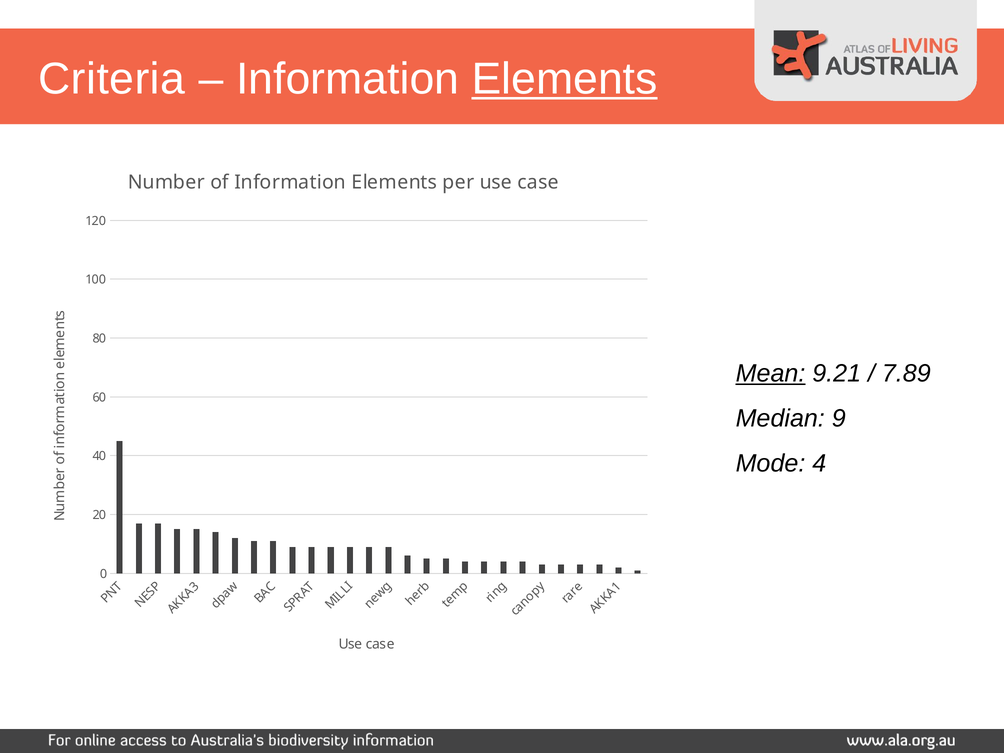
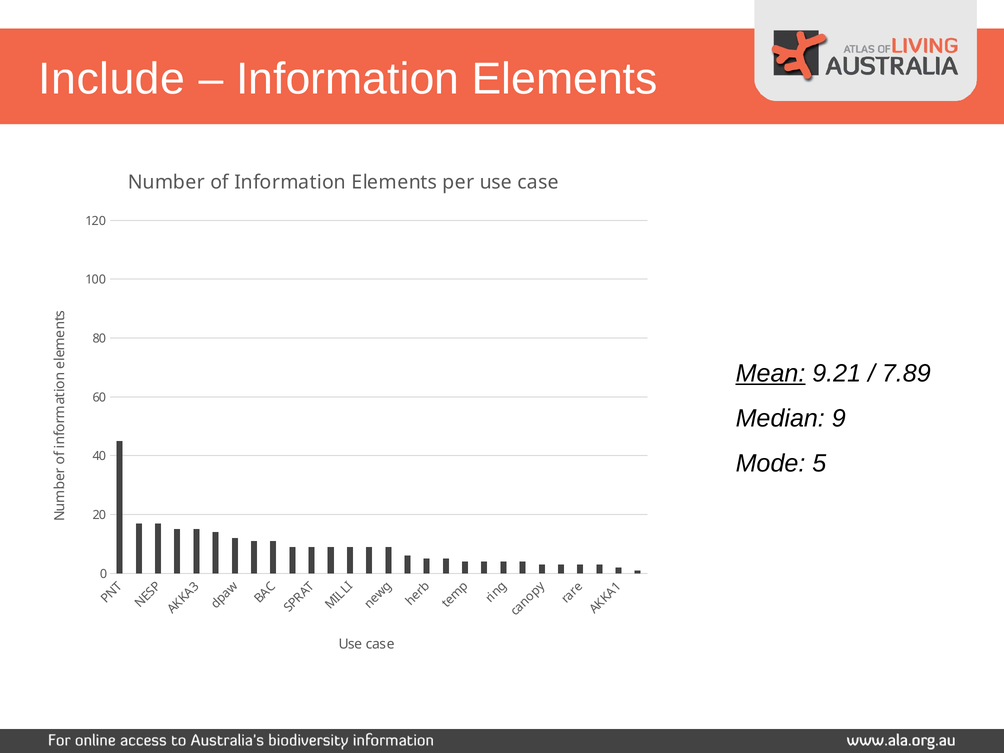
Criteria: Criteria -> Include
Elements at (565, 79) underline: present -> none
4: 4 -> 5
